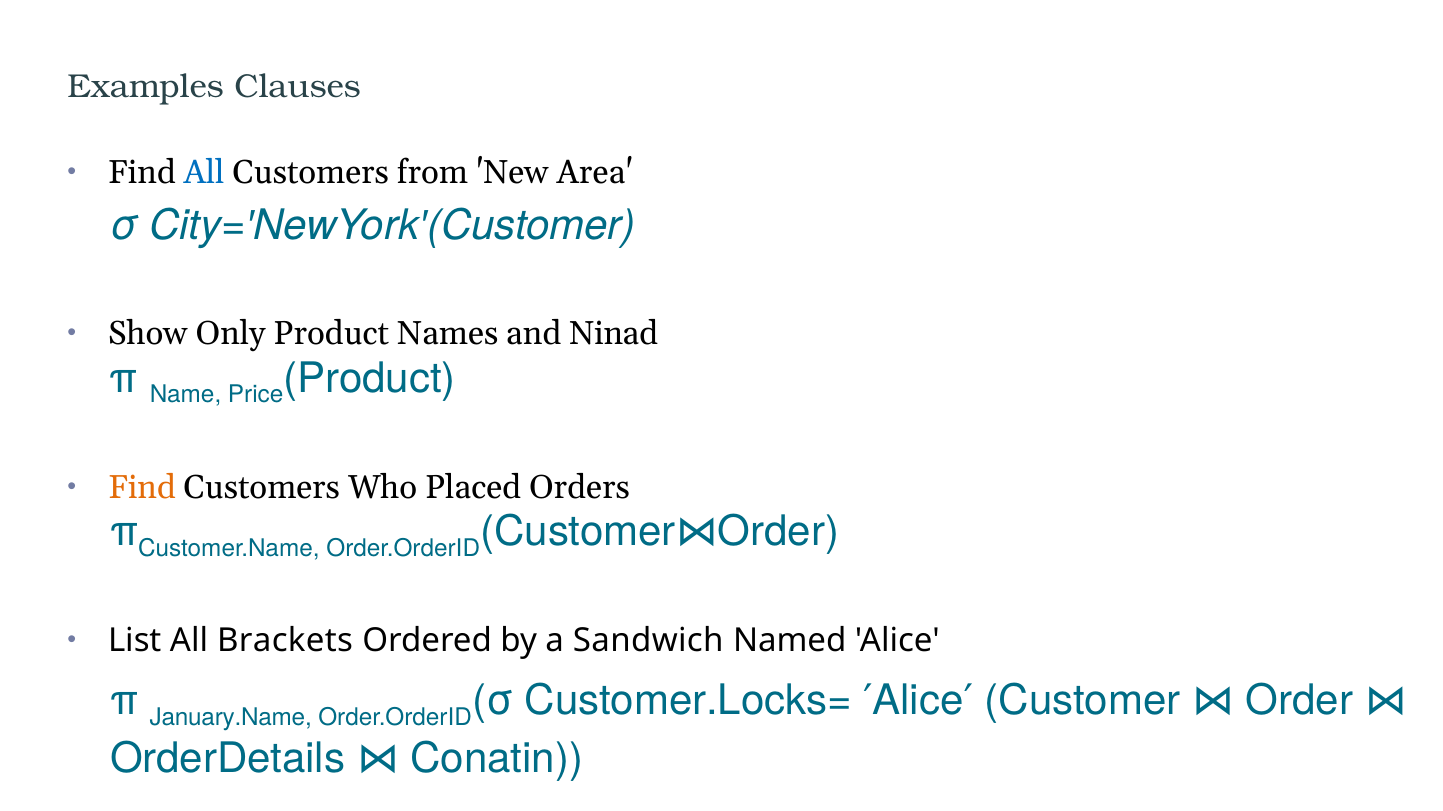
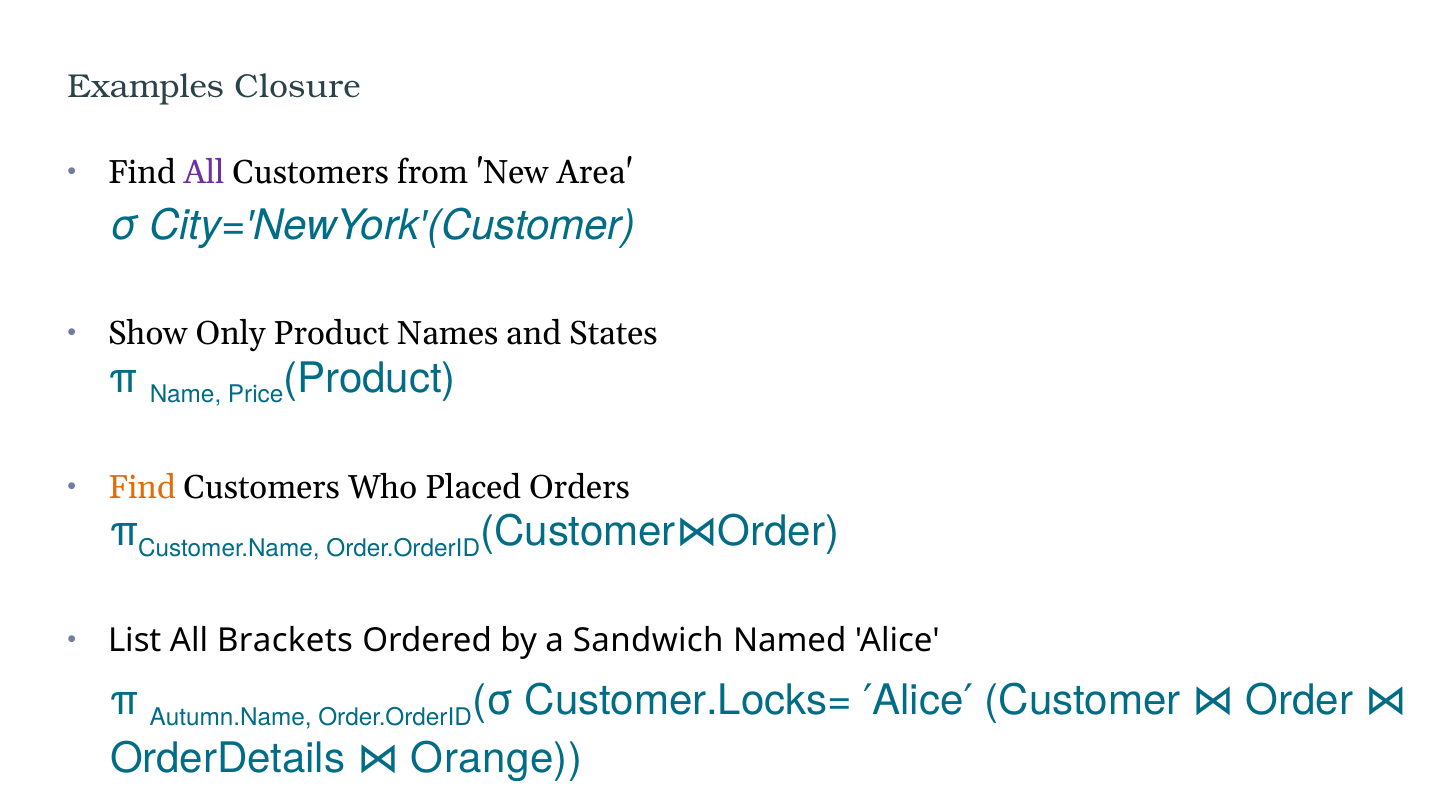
Clauses: Clauses -> Closure
All at (204, 173) colour: blue -> purple
Ninad: Ninad -> States
January.Name: January.Name -> Autumn.Name
Conatin: Conatin -> Orange
